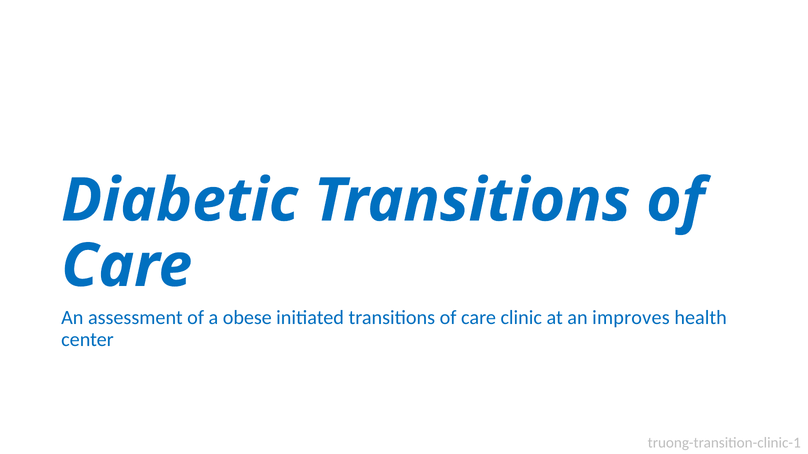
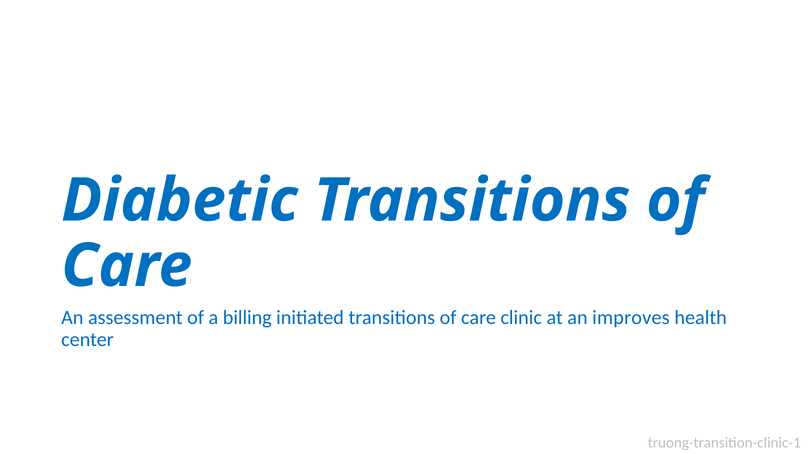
obese: obese -> billing
